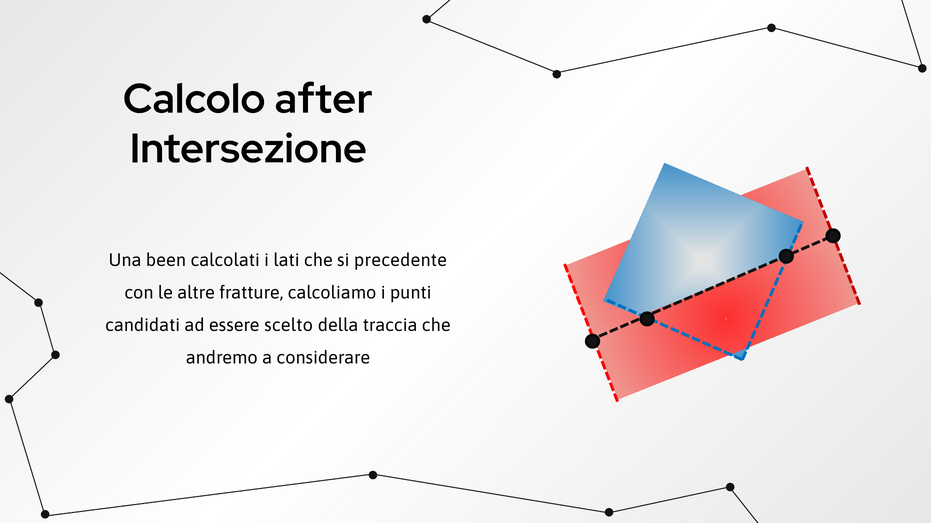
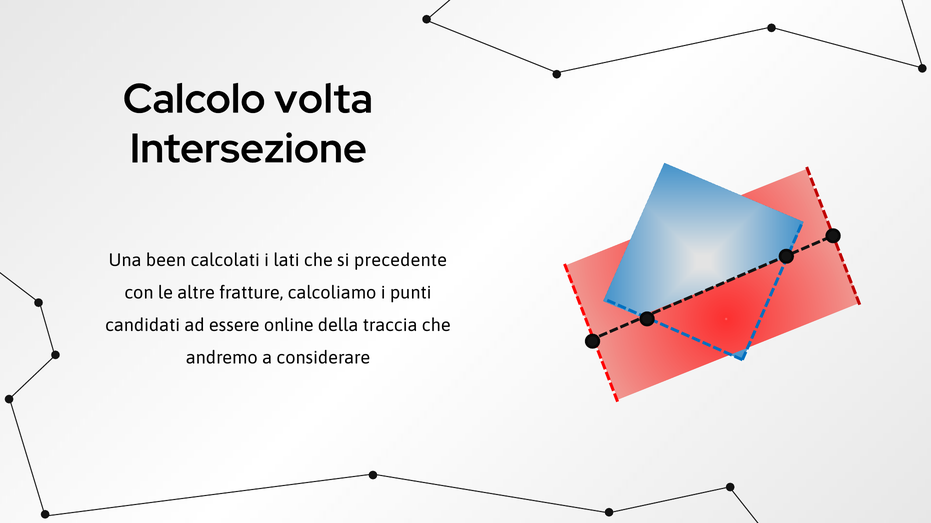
after: after -> volta
scelto: scelto -> online
